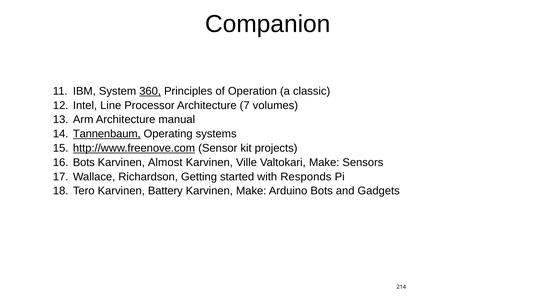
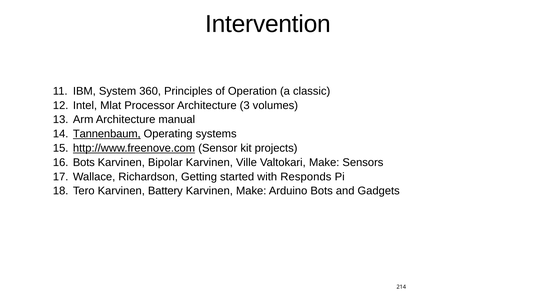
Companion: Companion -> Intervention
360 underline: present -> none
Line: Line -> Mlat
7: 7 -> 3
Almost: Almost -> Bipolar
